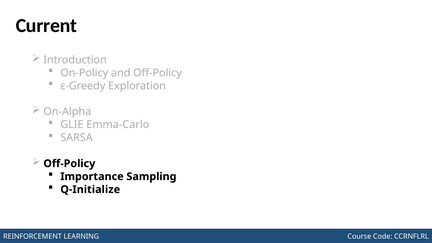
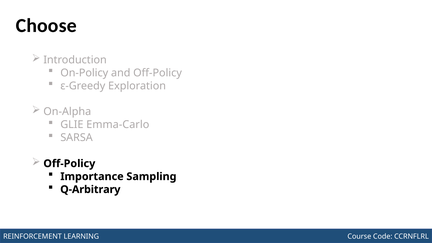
Current: Current -> Choose
Q-Initialize: Q-Initialize -> Q-Arbitrary
